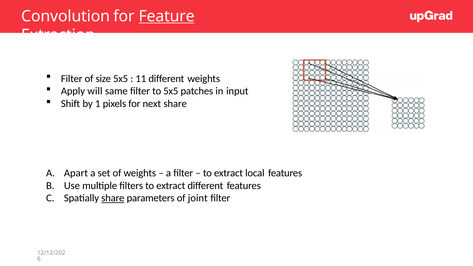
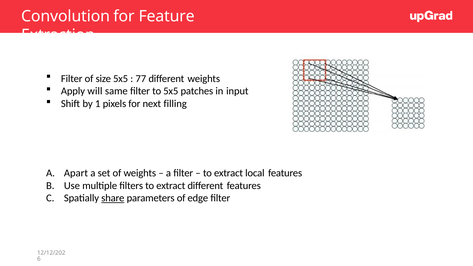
Feature underline: present -> none
11: 11 -> 77
next share: share -> filling
joint: joint -> edge
